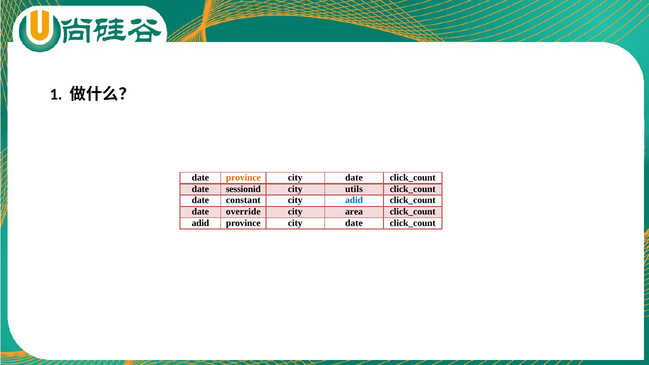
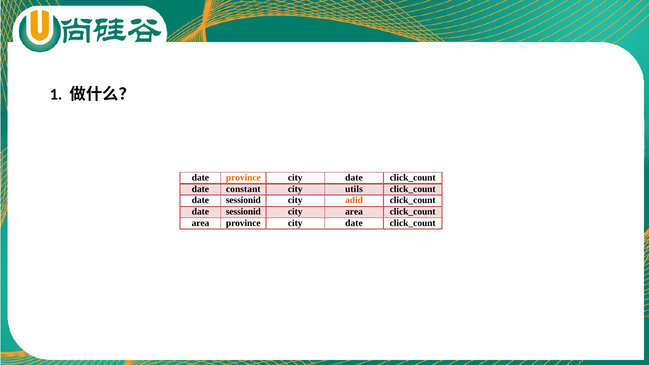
sessionid: sessionid -> constant
constant at (243, 200): constant -> sessionid
adid at (354, 200) colour: blue -> orange
override at (243, 212): override -> sessionid
adid at (200, 223): adid -> area
